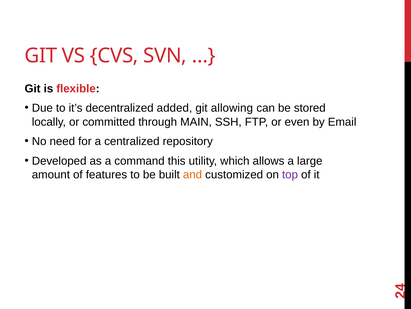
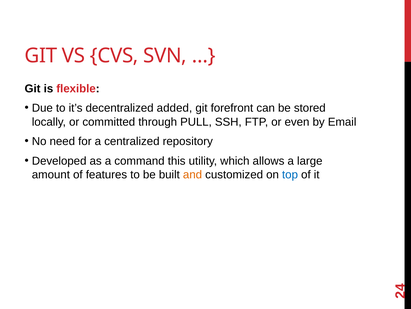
allowing: allowing -> forefront
MAIN: MAIN -> PULL
top colour: purple -> blue
